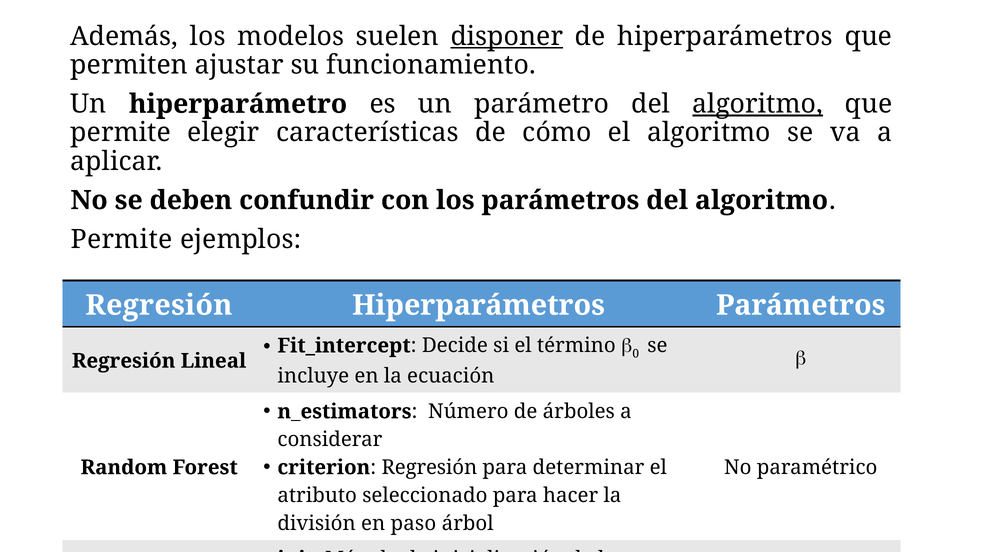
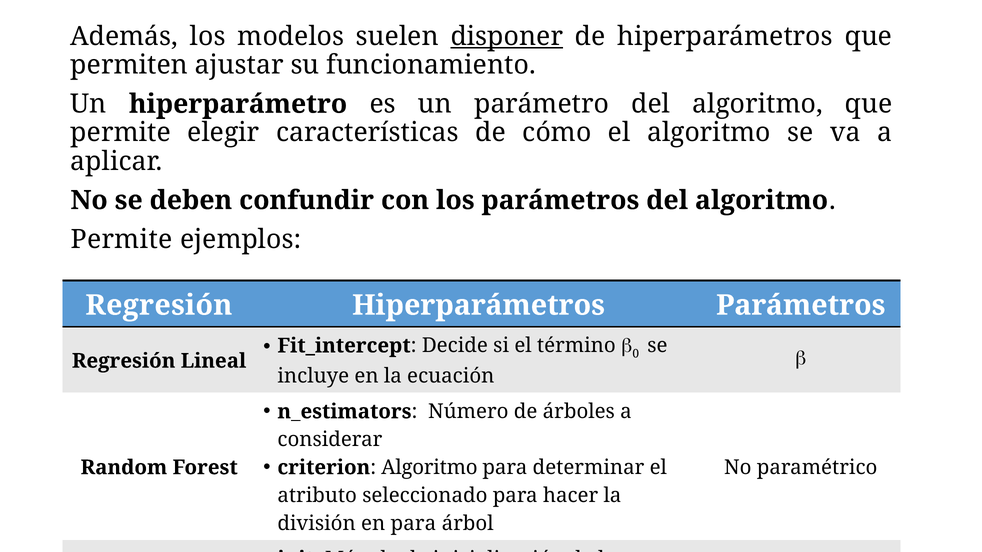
algoritmo at (758, 104) underline: present -> none
criterion Regresión: Regresión -> Algoritmo
en paso: paso -> para
